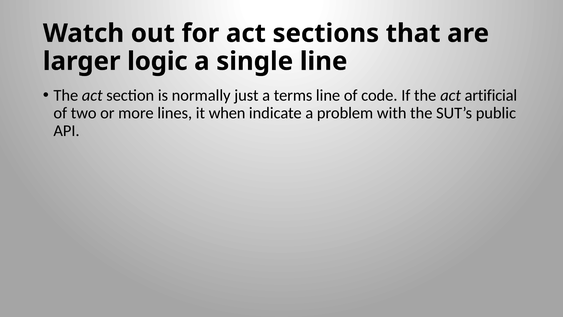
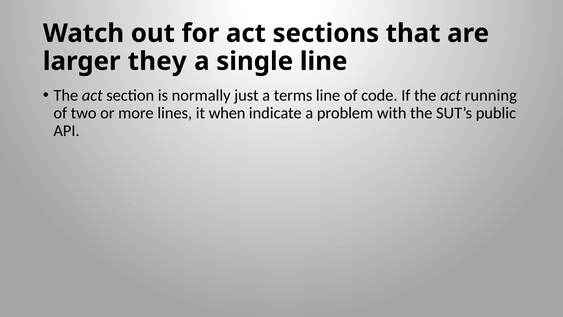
logic: logic -> they
artificial: artificial -> running
